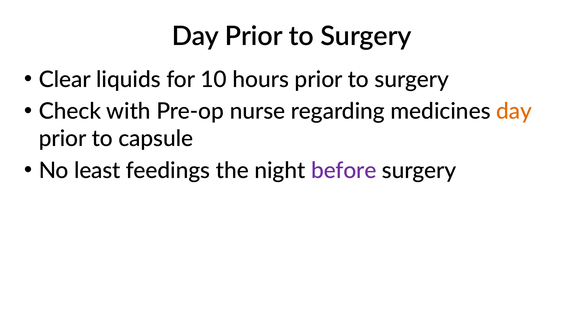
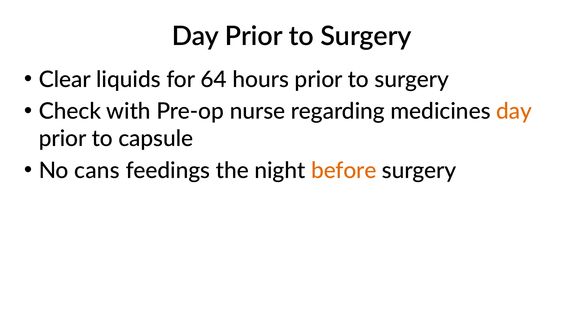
10: 10 -> 64
least: least -> cans
before colour: purple -> orange
